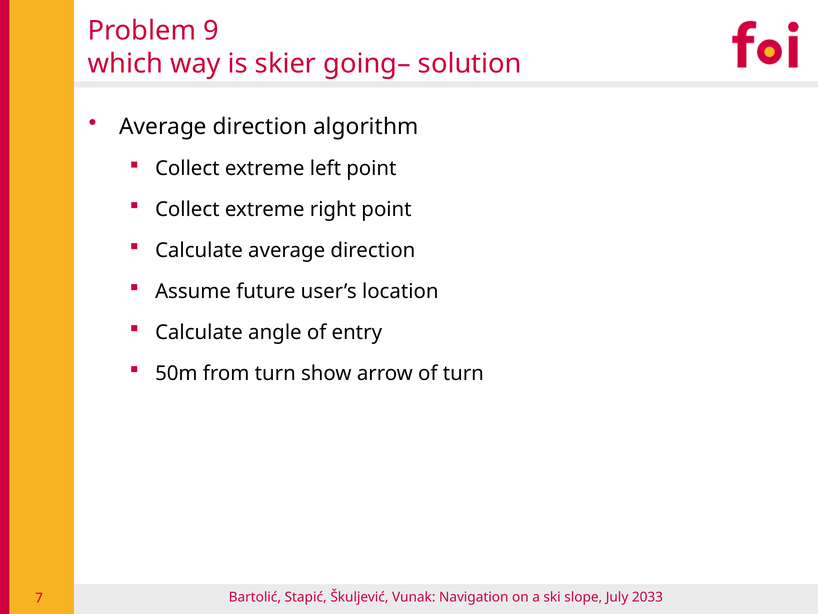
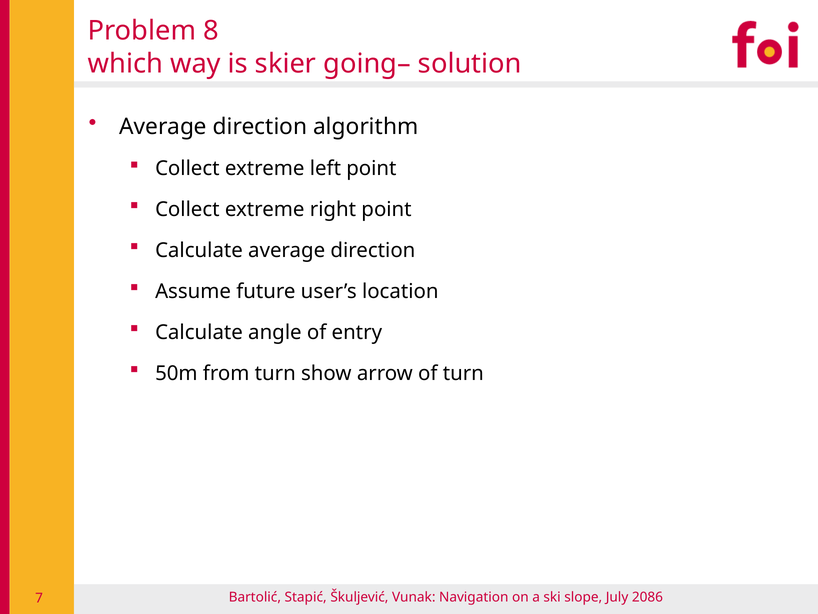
9: 9 -> 8
2033: 2033 -> 2086
